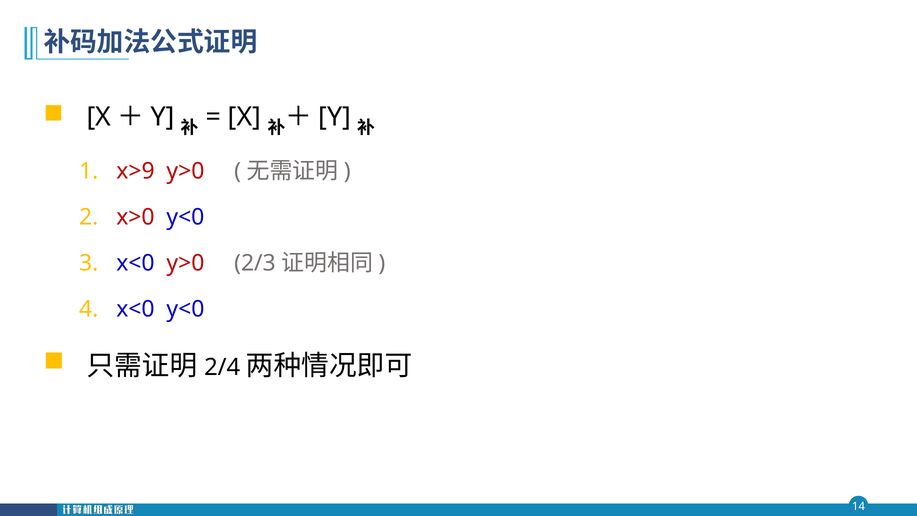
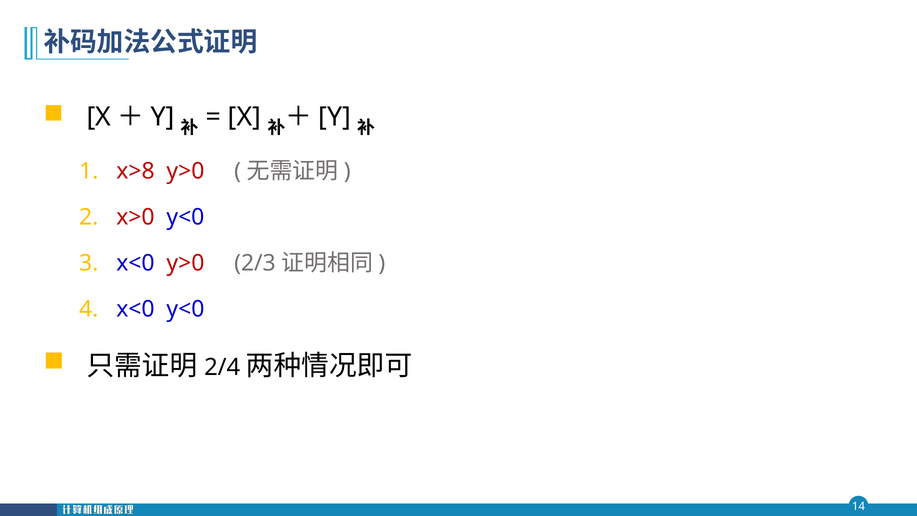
x>9: x>9 -> x>8
